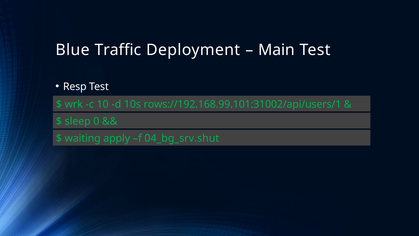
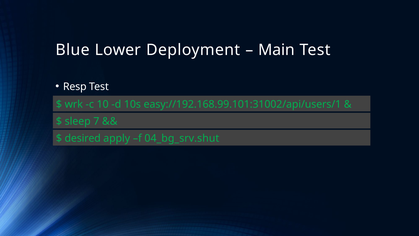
Traffic: Traffic -> Lower
rows://192.168.99.101:31002/api/users/1: rows://192.168.99.101:31002/api/users/1 -> easy://192.168.99.101:31002/api/users/1
0: 0 -> 7
waiting: waiting -> desired
